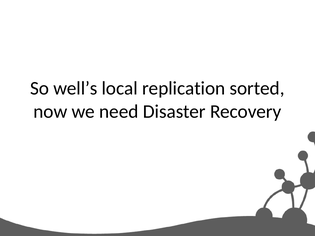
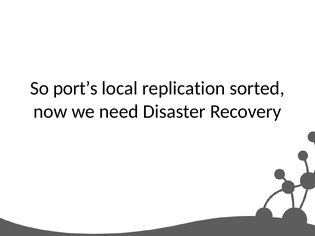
well’s: well’s -> port’s
